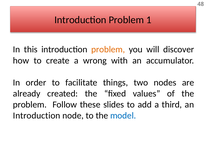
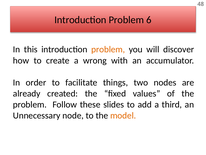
1: 1 -> 6
Introduction at (37, 115): Introduction -> Unnecessary
model colour: blue -> orange
